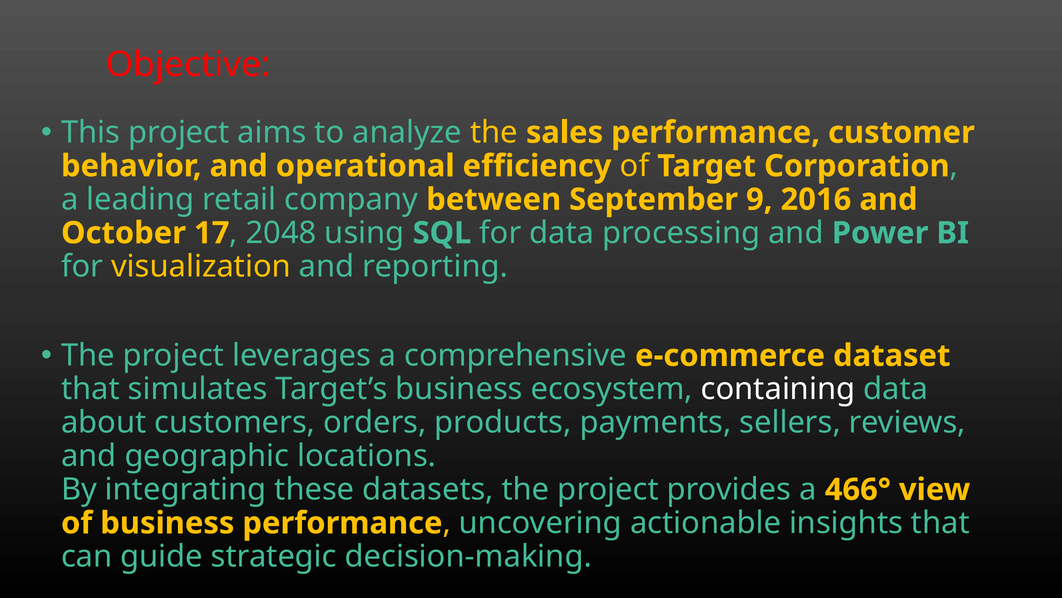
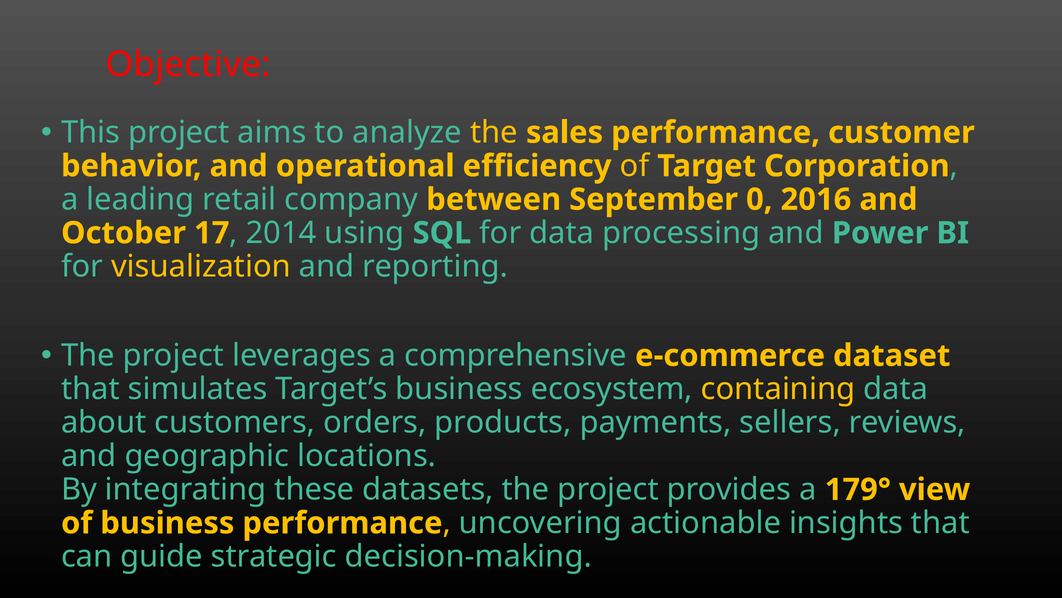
9: 9 -> 0
2048: 2048 -> 2014
containing colour: white -> yellow
466°: 466° -> 179°
